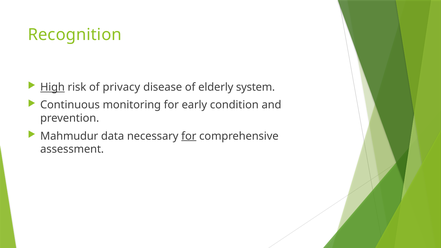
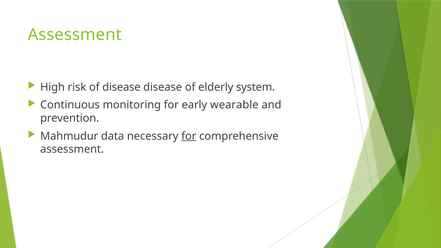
Recognition at (75, 35): Recognition -> Assessment
High underline: present -> none
of privacy: privacy -> disease
condition: condition -> wearable
